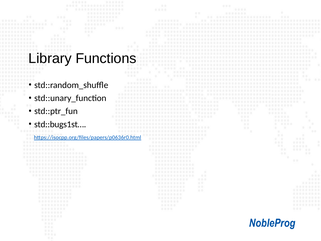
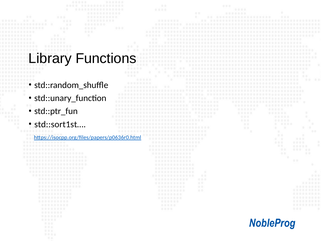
std::bugs1st…: std::bugs1st… -> std::sort1st…
